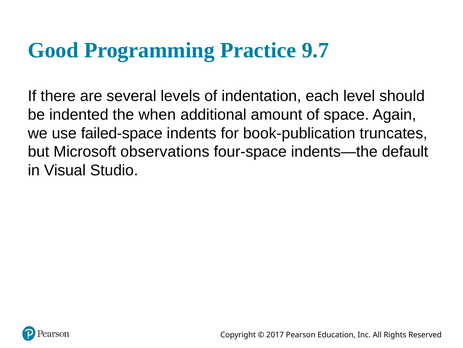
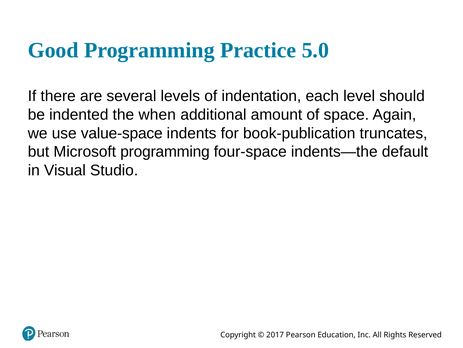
9.7: 9.7 -> 5.0
failed-space: failed-space -> value-space
Microsoft observations: observations -> programming
